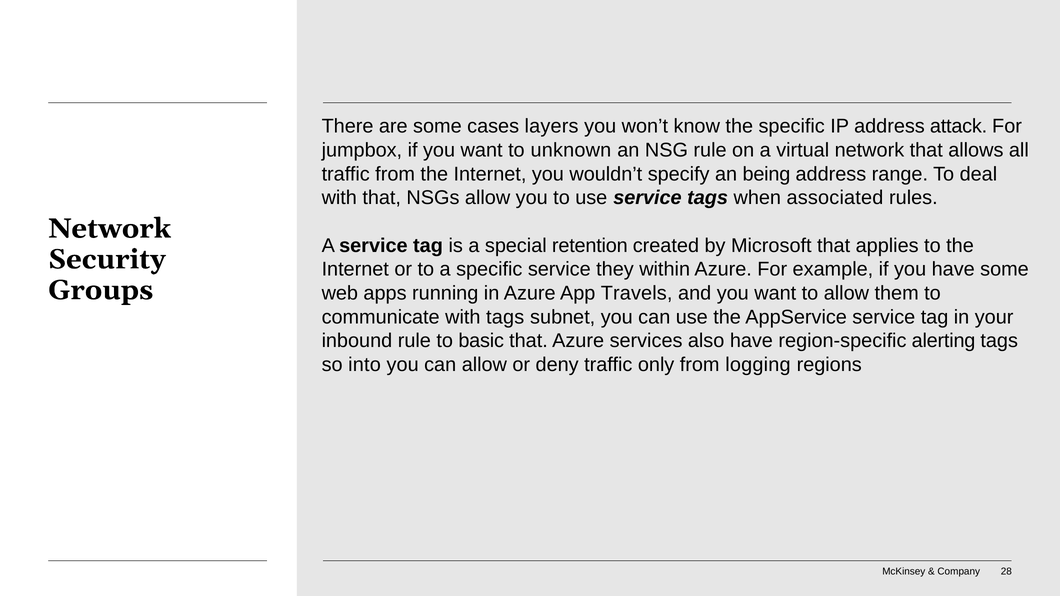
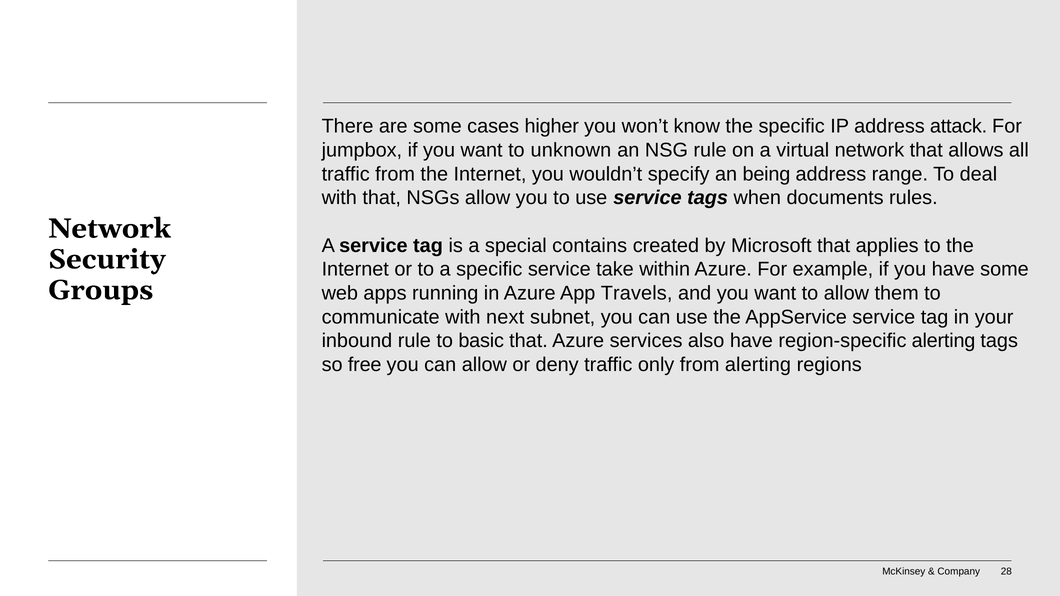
layers: layers -> higher
associated: associated -> documents
retention: retention -> contains
they: they -> take
with tags: tags -> next
into: into -> free
from logging: logging -> alerting
